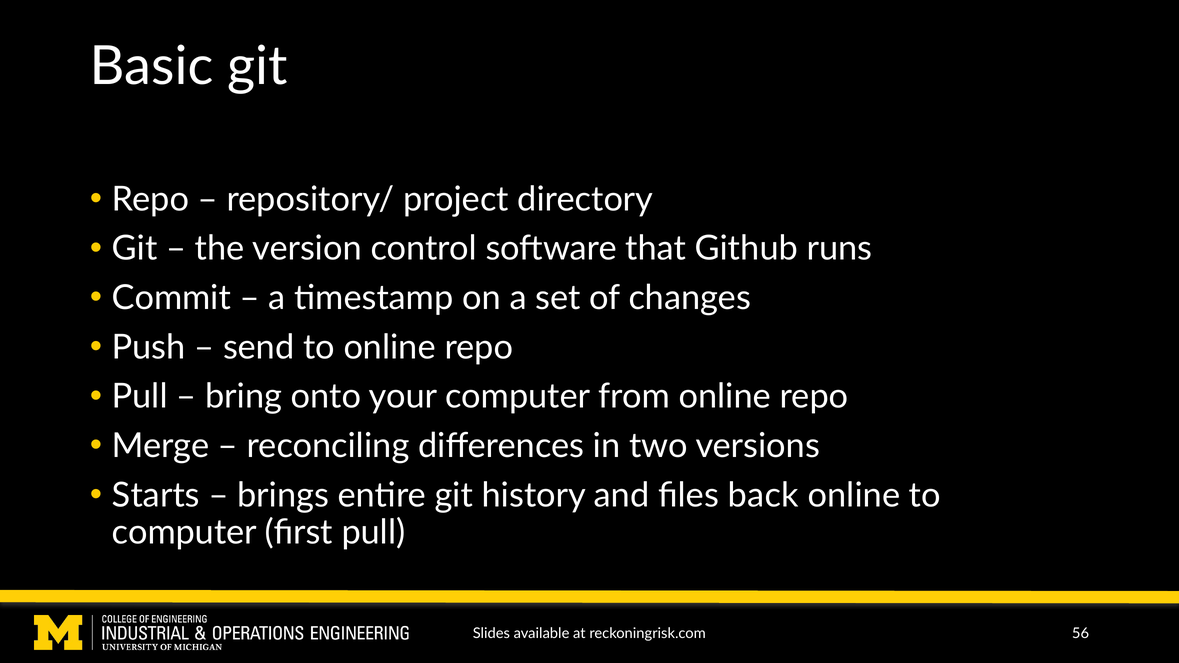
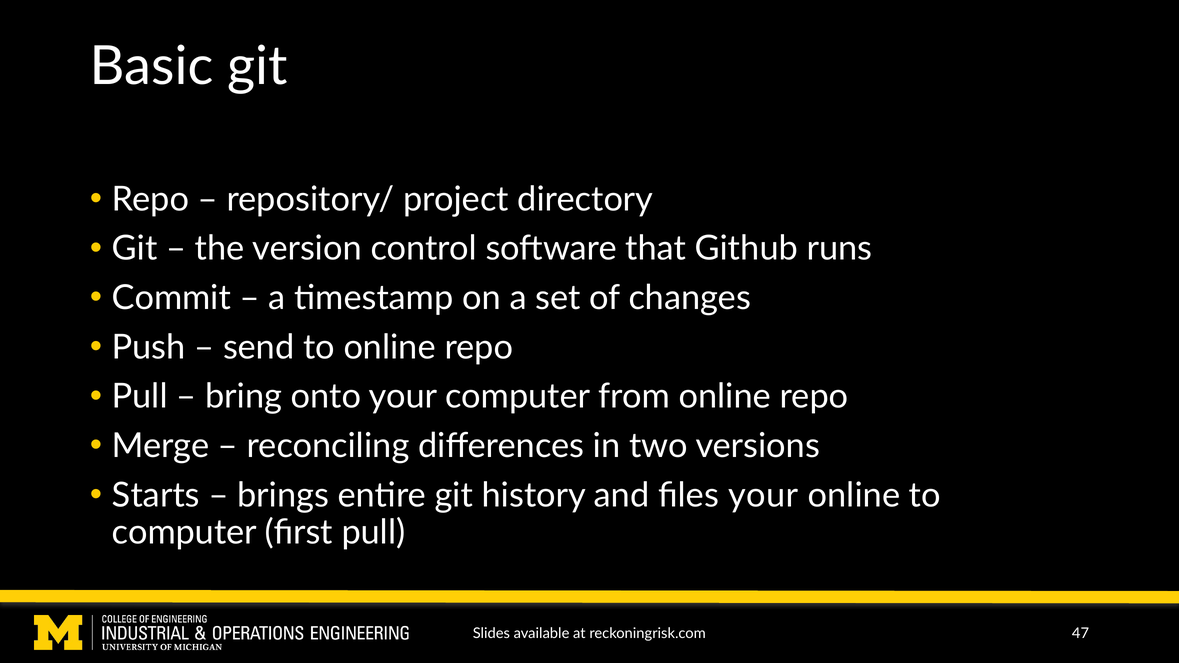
files back: back -> your
56: 56 -> 47
